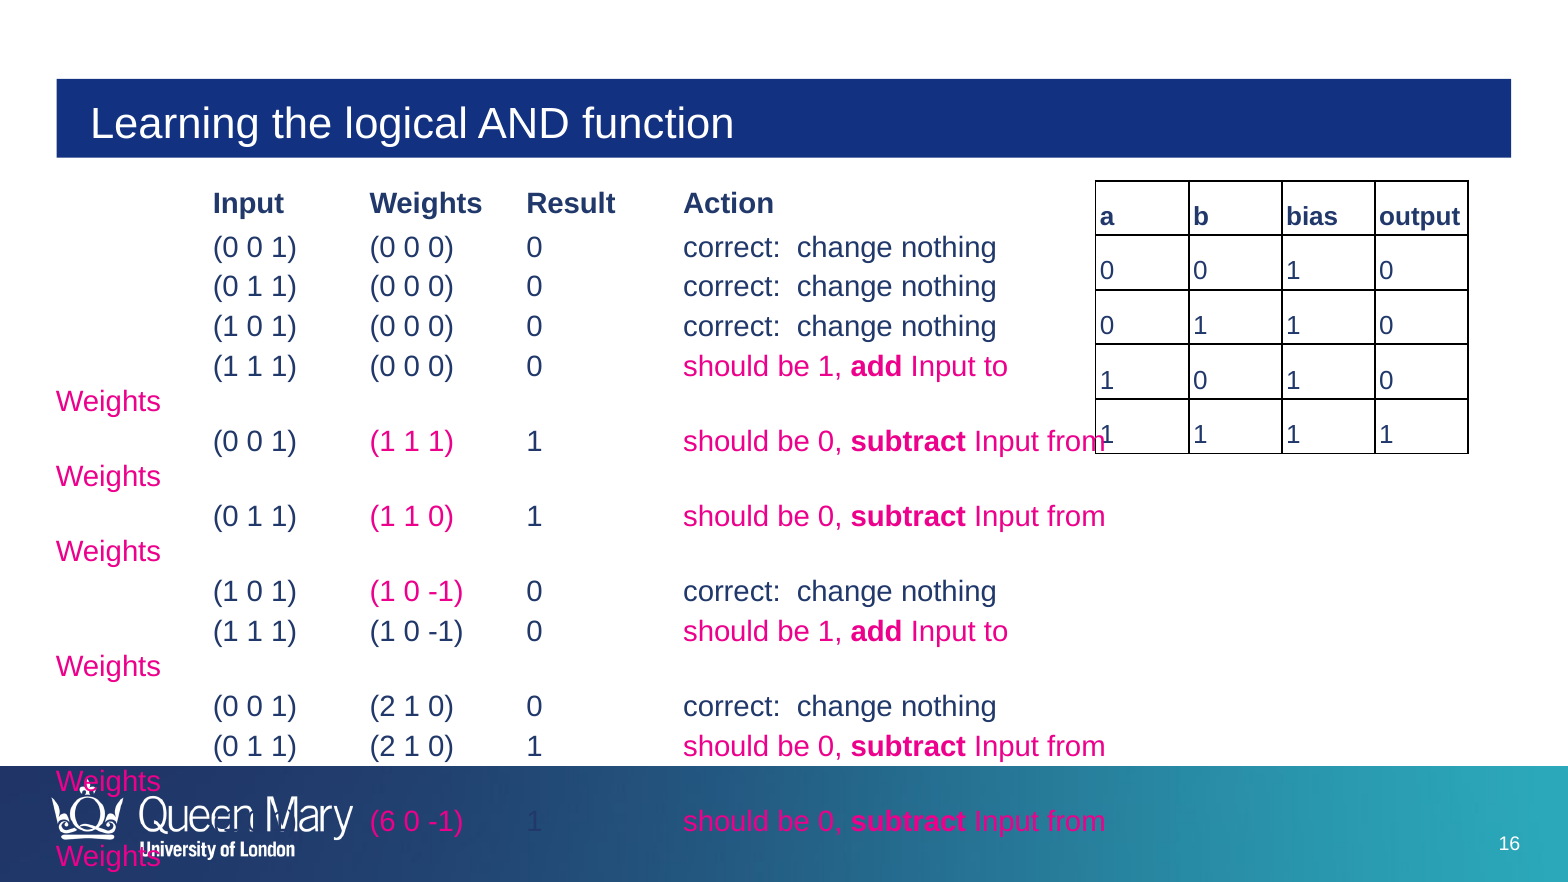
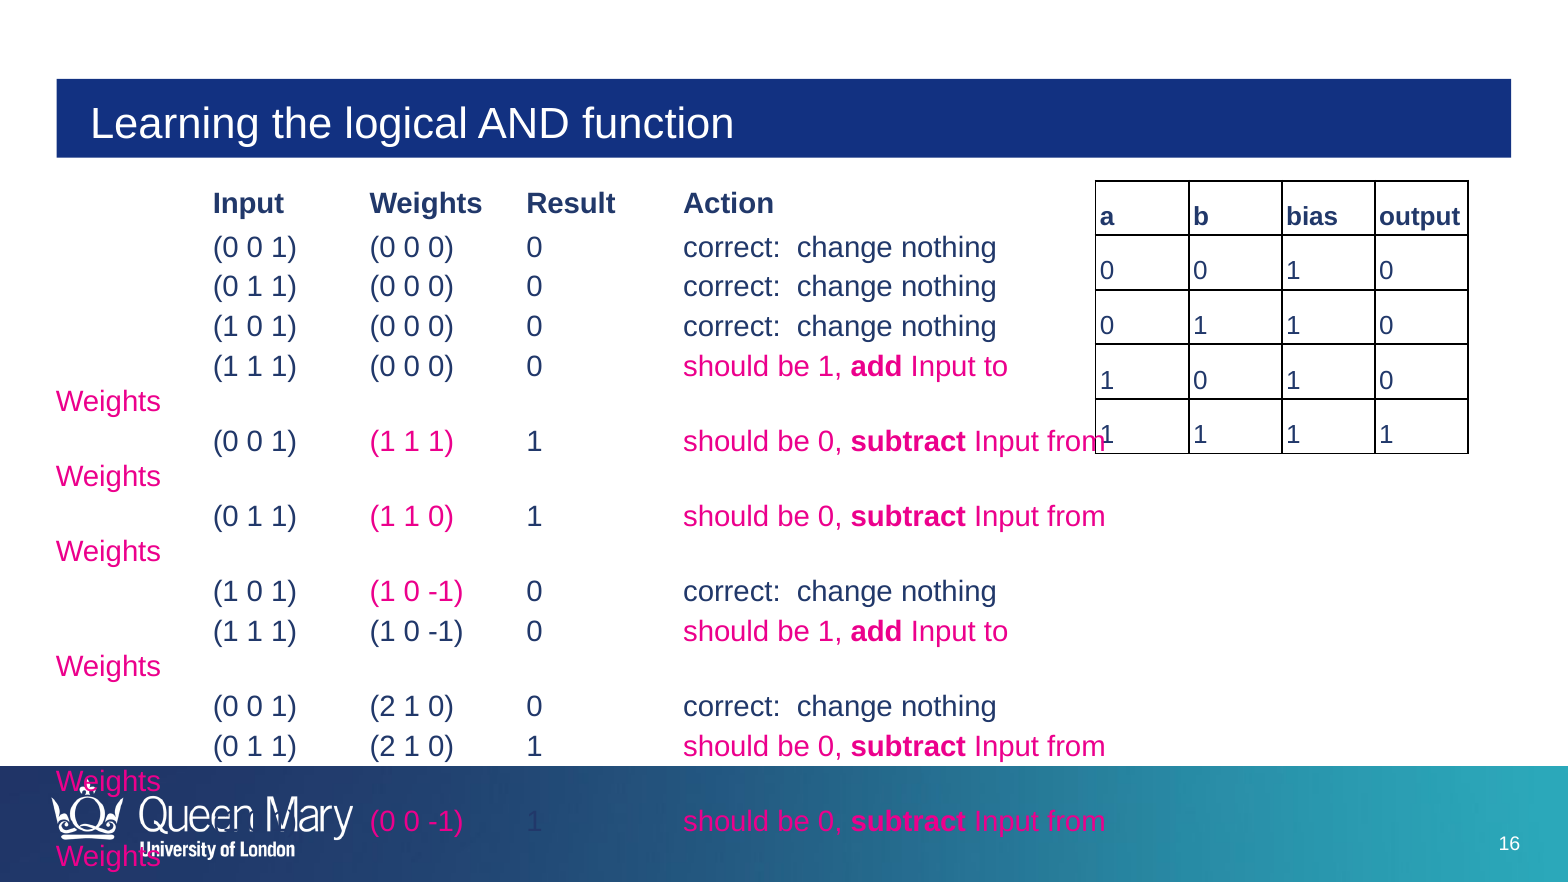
6 at (383, 822): 6 -> 0
